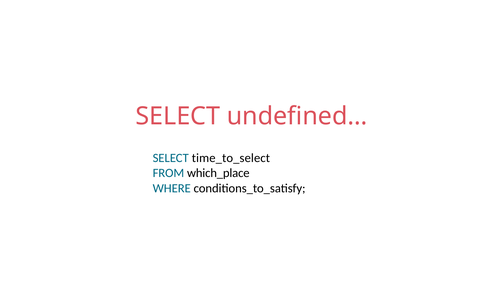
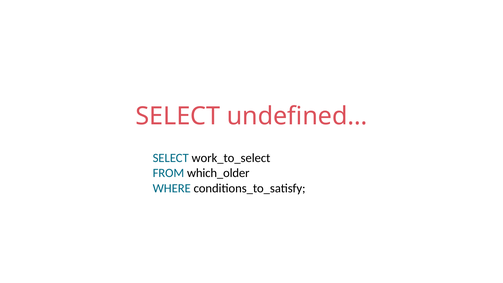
time_to_select: time_to_select -> work_to_select
which_place: which_place -> which_older
